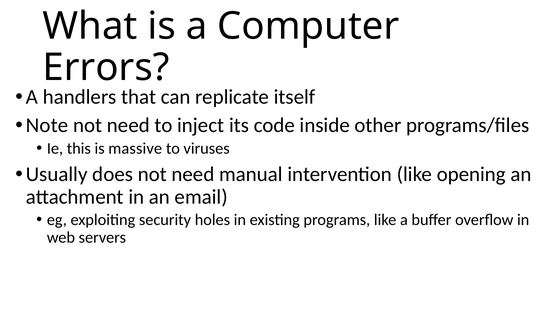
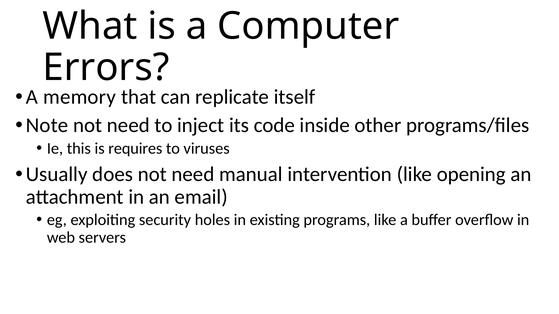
handlers: handlers -> memory
massive: massive -> requires
